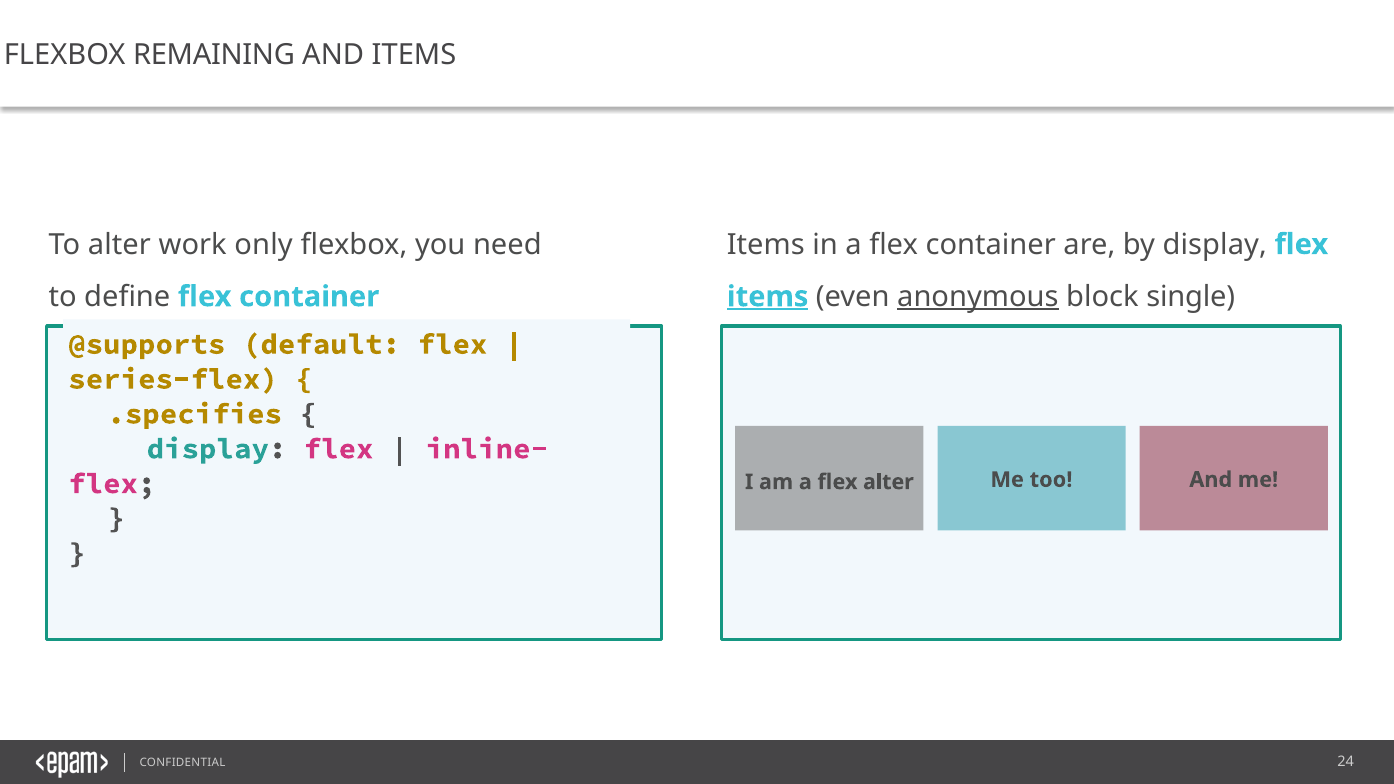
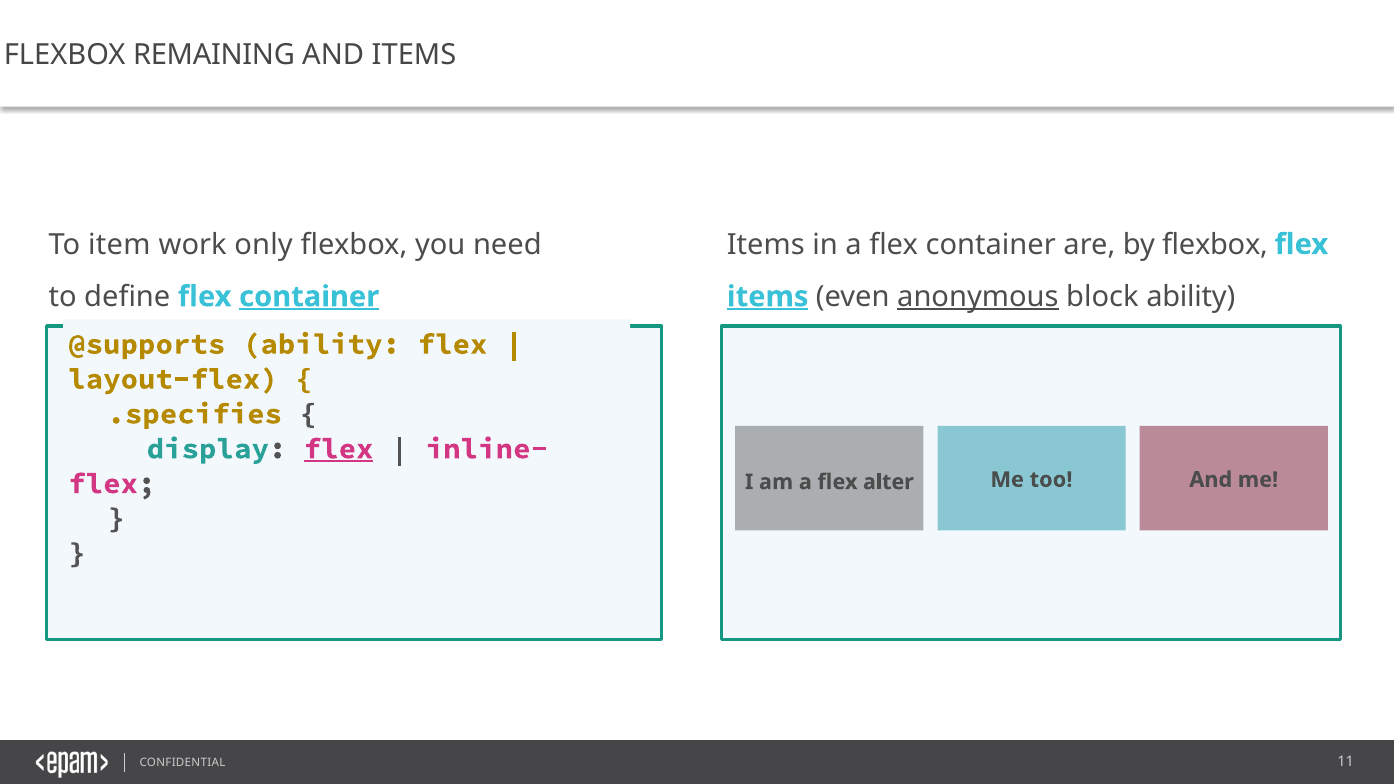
To alter: alter -> item
by display: display -> flexbox
container at (309, 297) underline: none -> present
block single: single -> ability
@supports default: default -> ability
series-flex: series-flex -> layout-flex
flex at (339, 449) underline: none -> present
24: 24 -> 11
